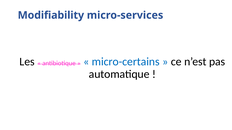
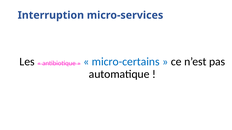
Modifiability: Modifiability -> Interruption
